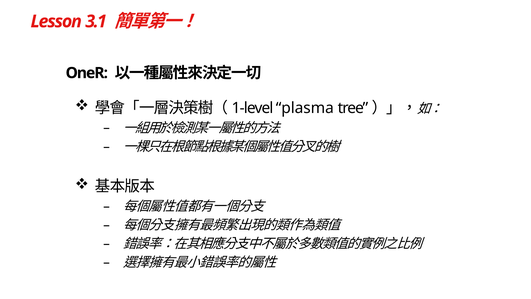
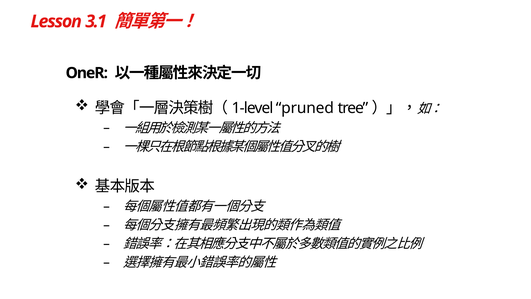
plasma: plasma -> pruned
